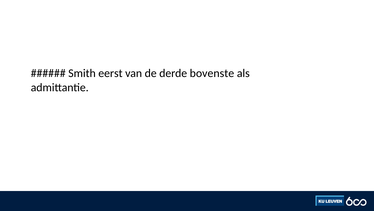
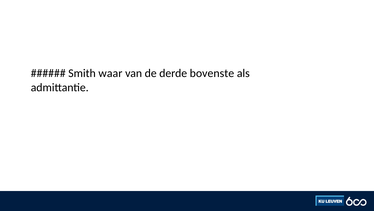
eerst: eerst -> waar
